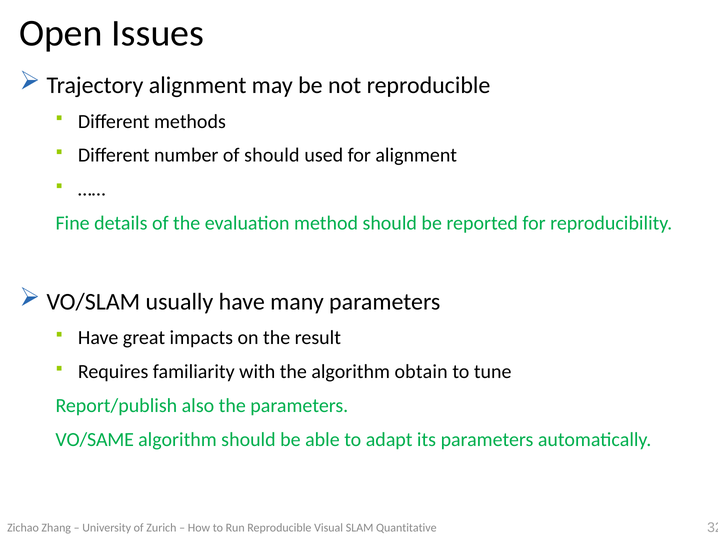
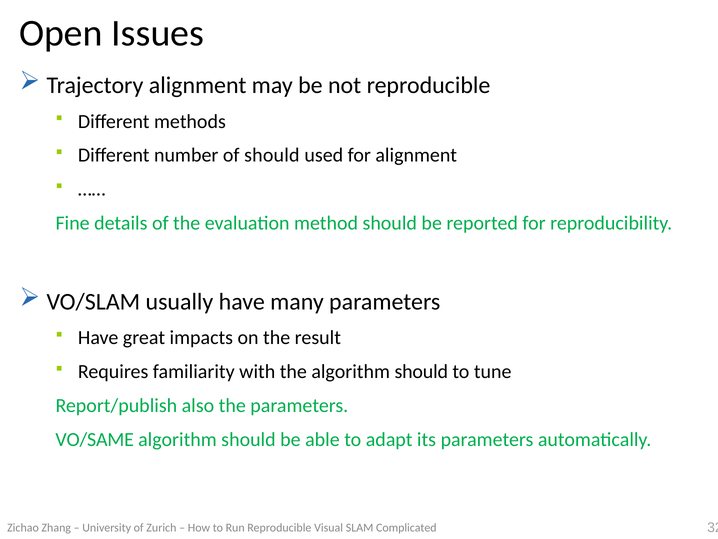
the algorithm obtain: obtain -> should
Quantitative: Quantitative -> Complicated
